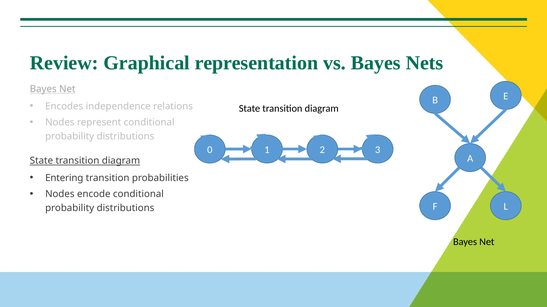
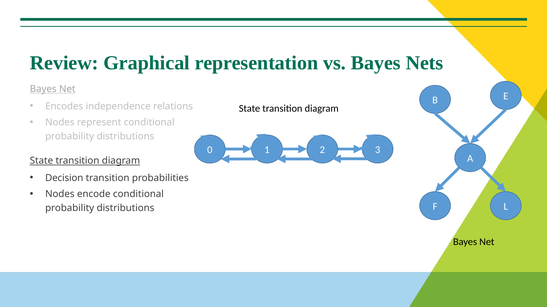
Entering: Entering -> Decision
